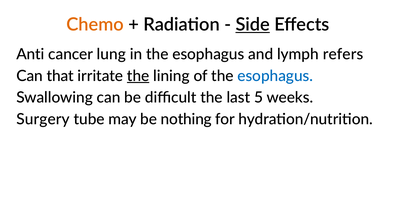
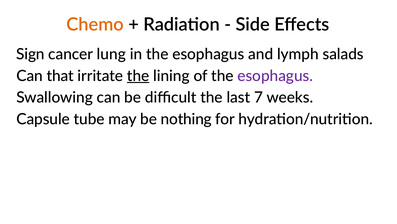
Side underline: present -> none
Anti: Anti -> Sign
refers: refers -> salads
esophagus at (275, 76) colour: blue -> purple
5: 5 -> 7
Surgery: Surgery -> Capsule
